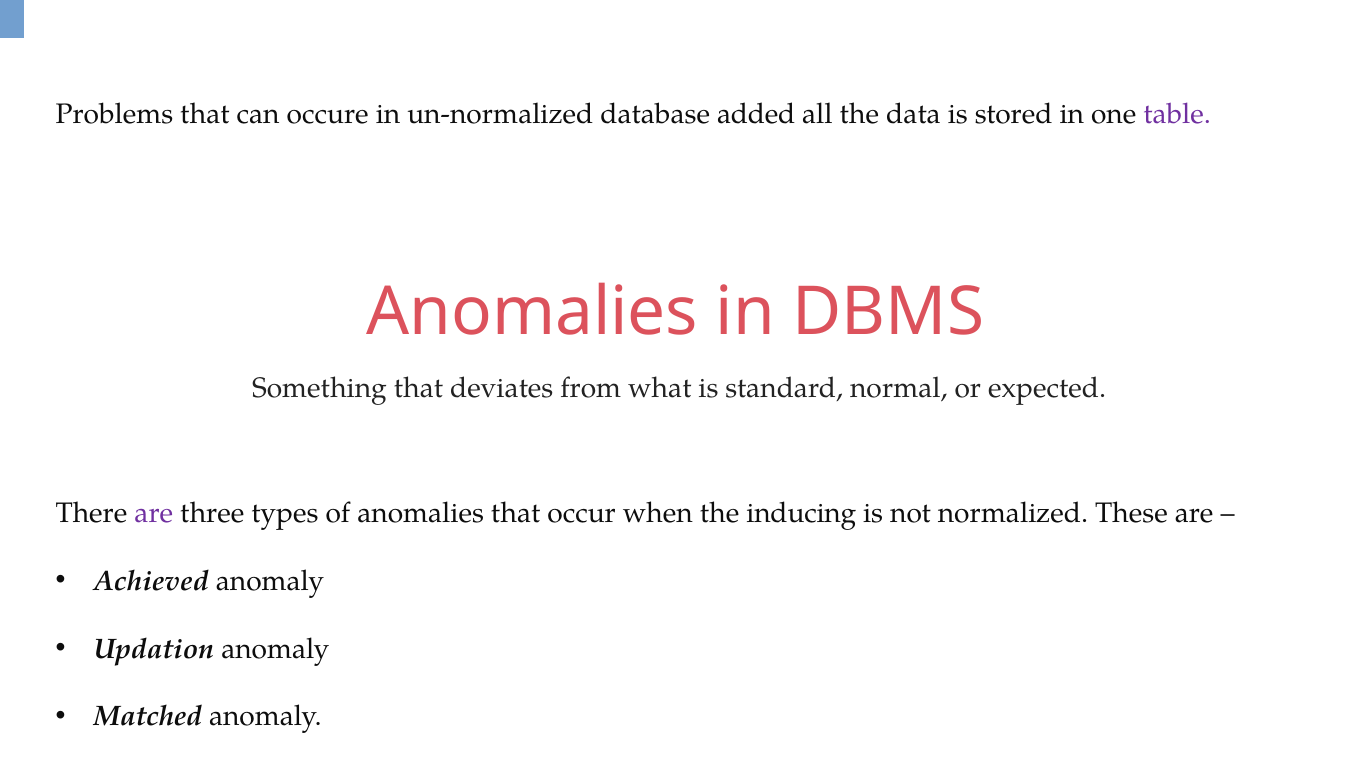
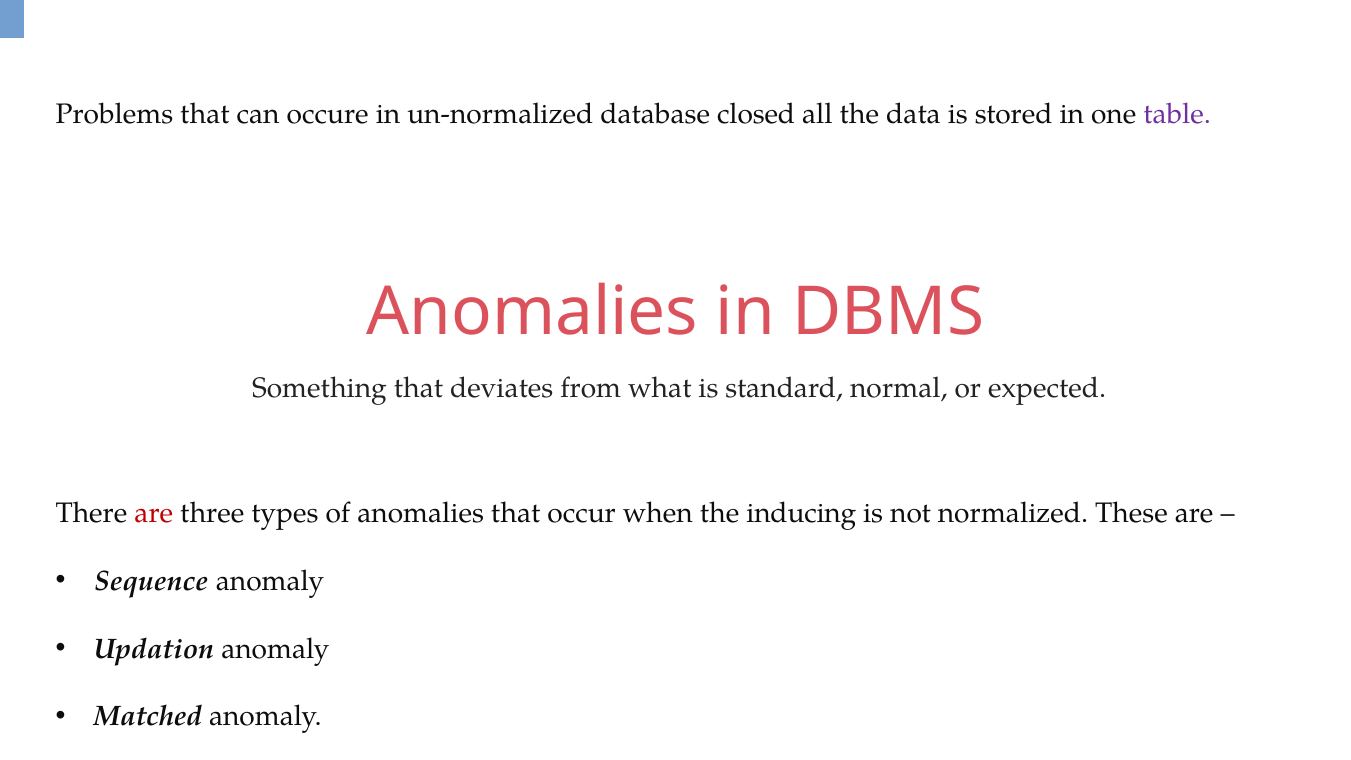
added: added -> closed
are at (154, 514) colour: purple -> red
Achieved: Achieved -> Sequence
